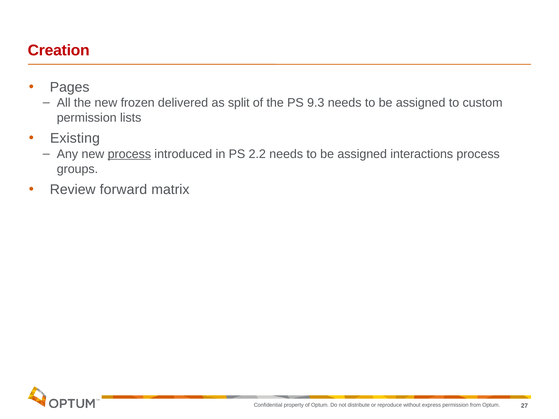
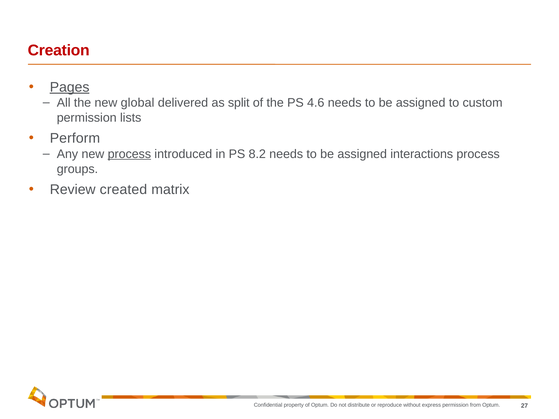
Pages underline: none -> present
frozen: frozen -> global
9.3: 9.3 -> 4.6
Existing: Existing -> Perform
2.2: 2.2 -> 8.2
forward: forward -> created
